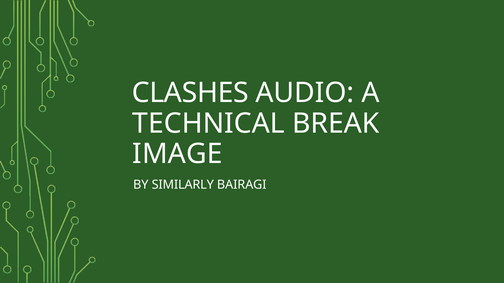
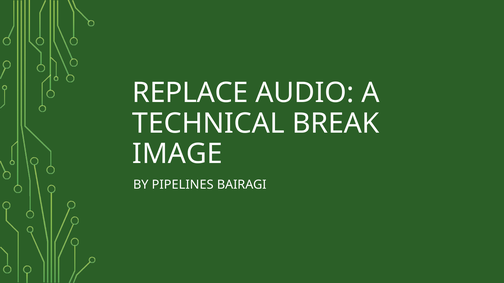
CLASHES: CLASHES -> REPLACE
SIMILARLY: SIMILARLY -> PIPELINES
